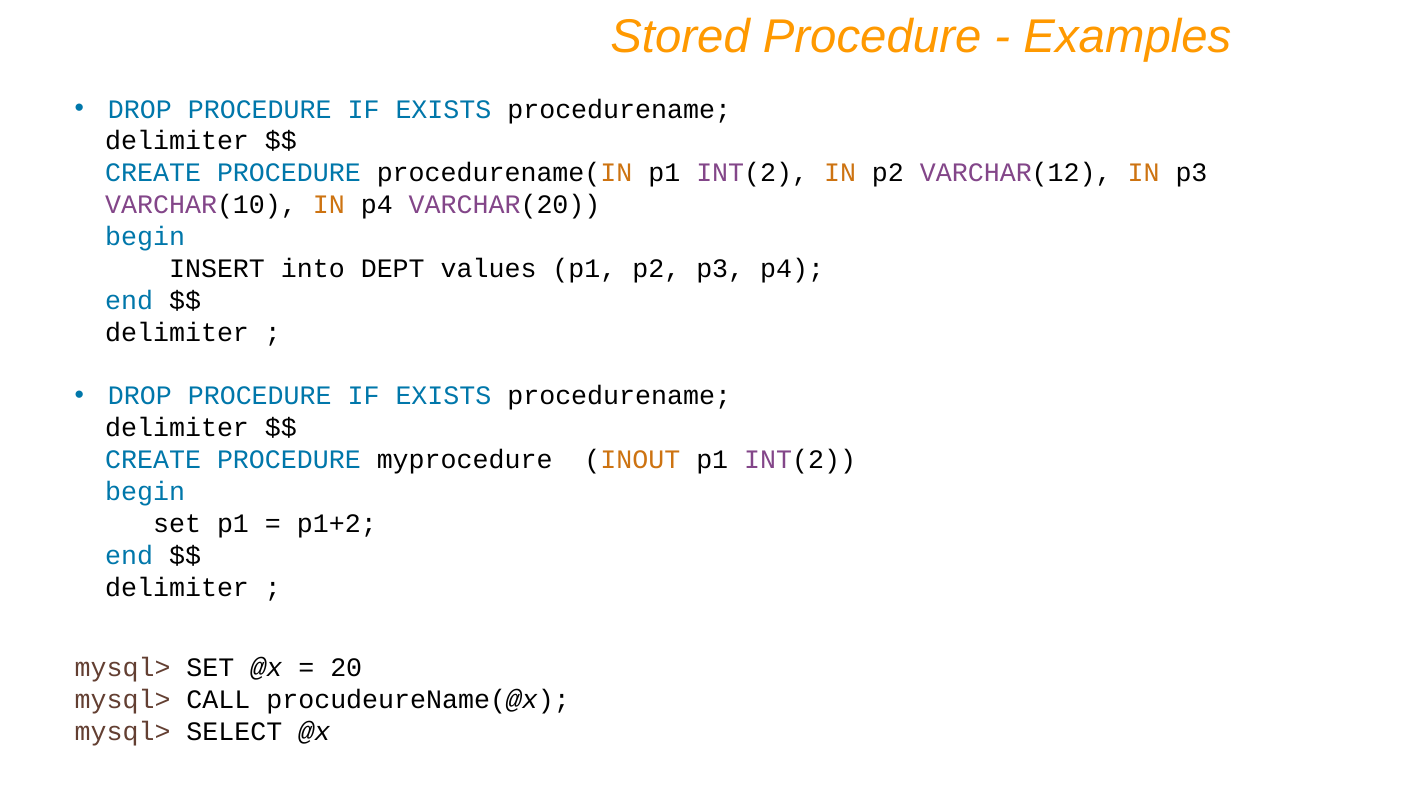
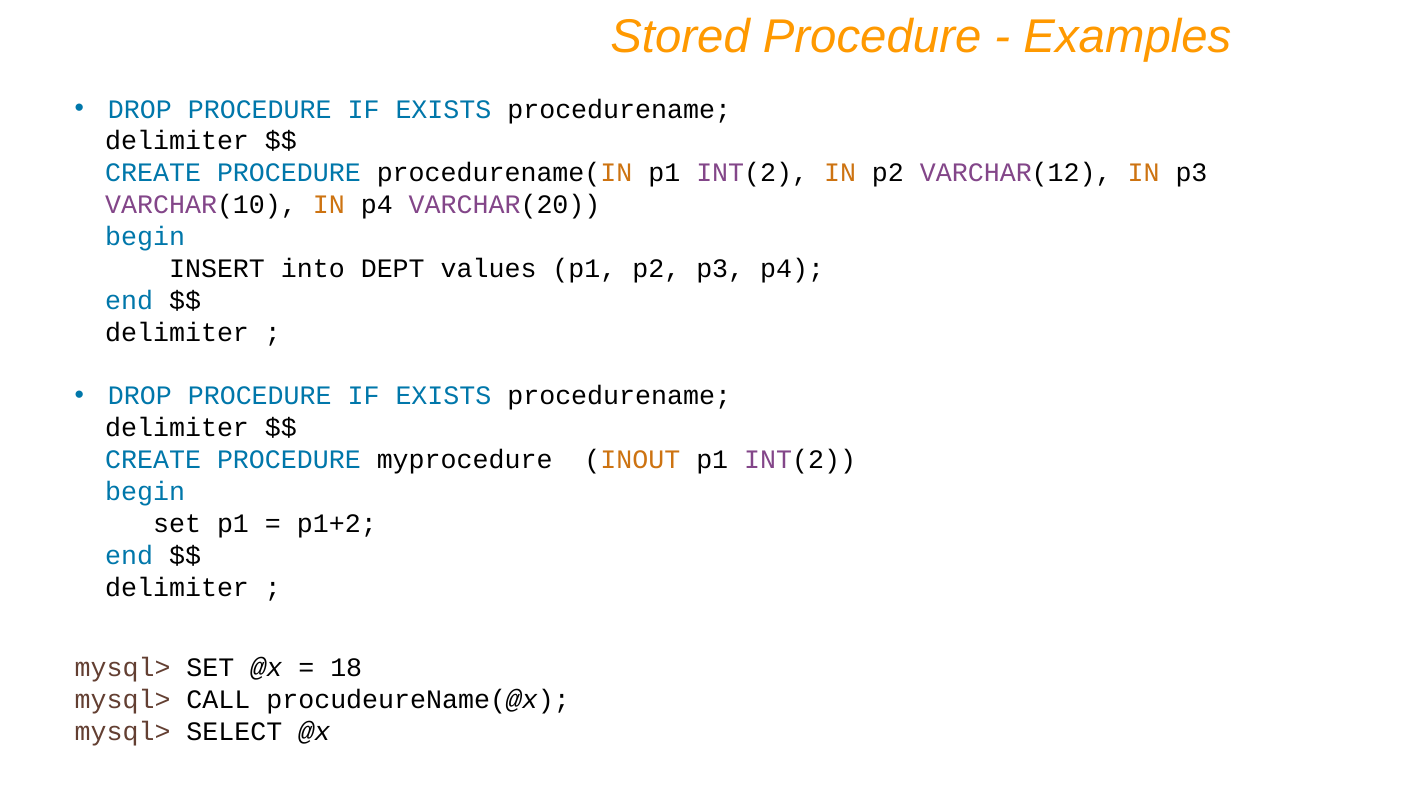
20: 20 -> 18
